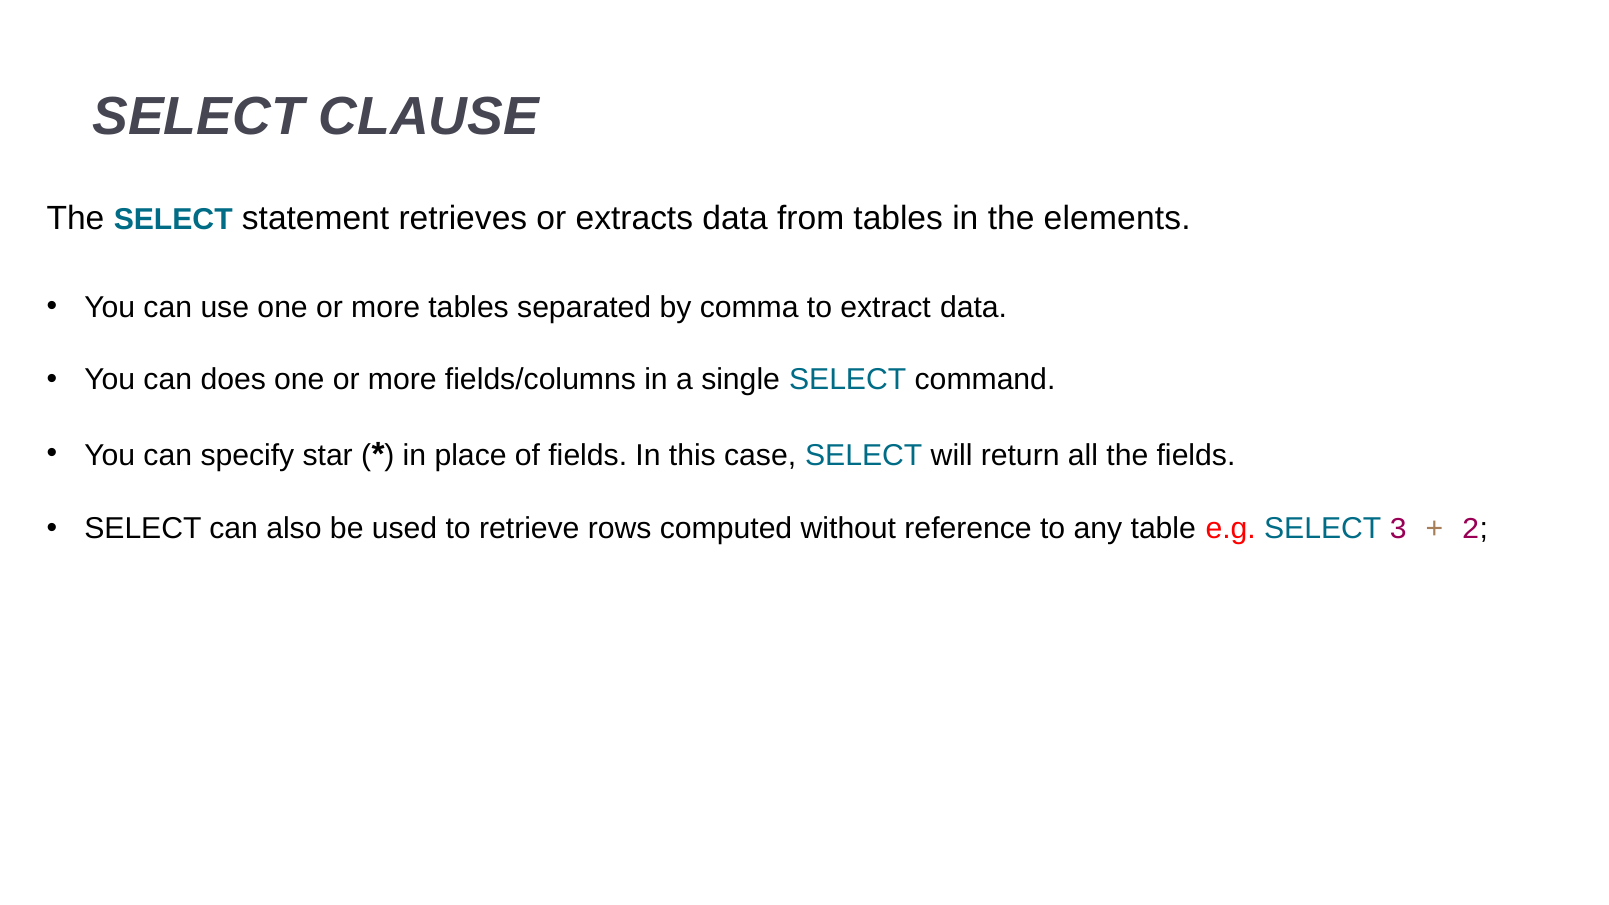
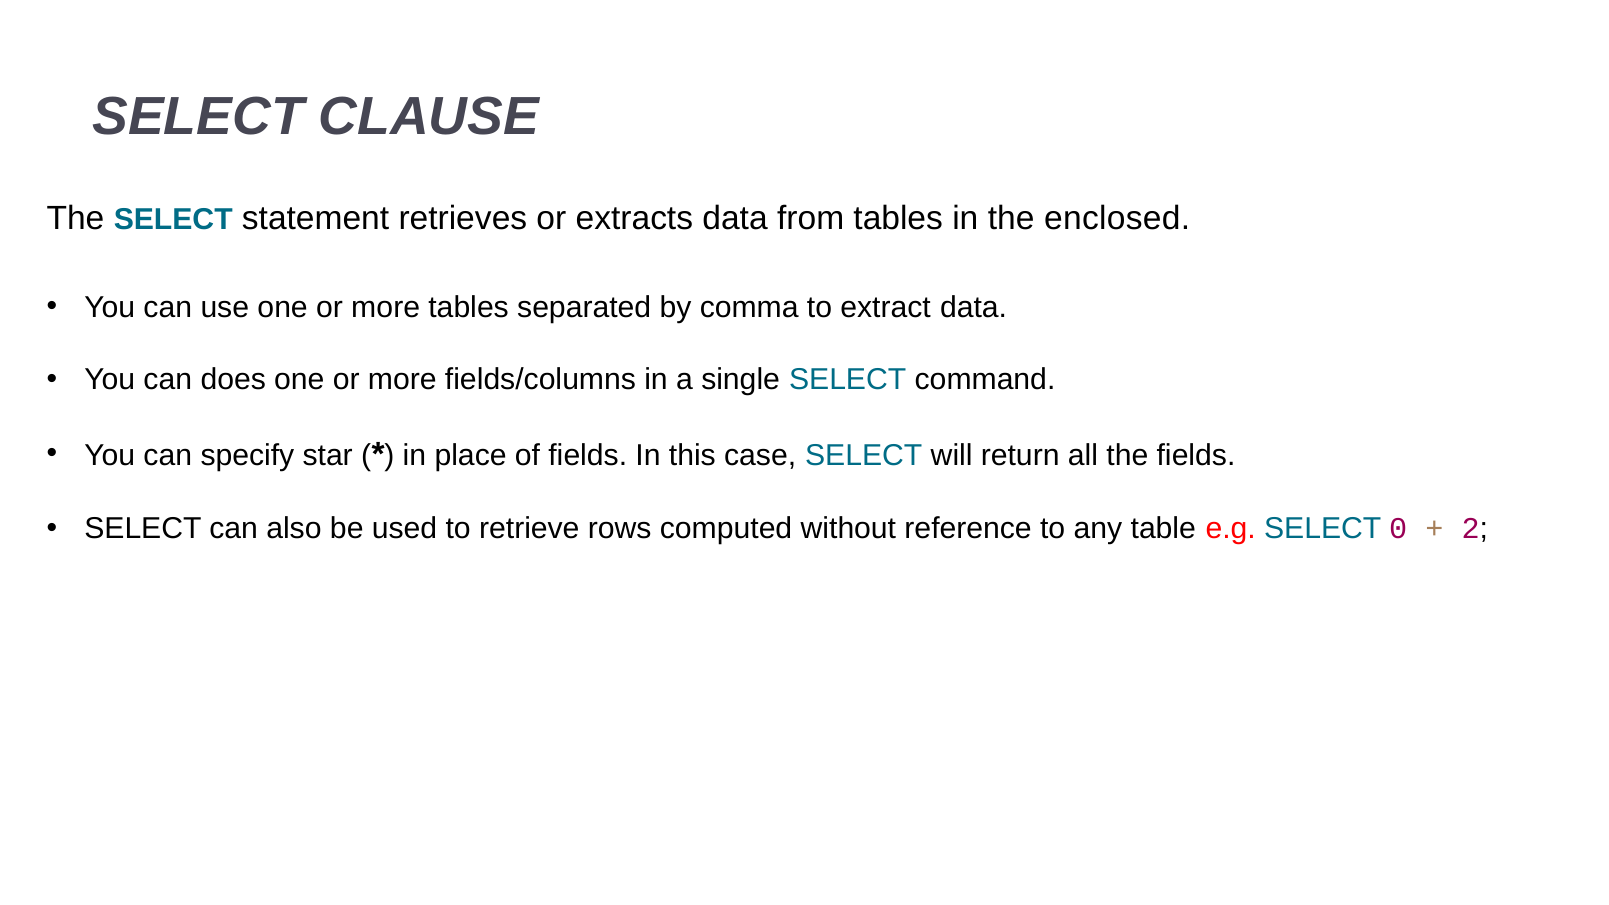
elements: elements -> enclosed
3: 3 -> 0
